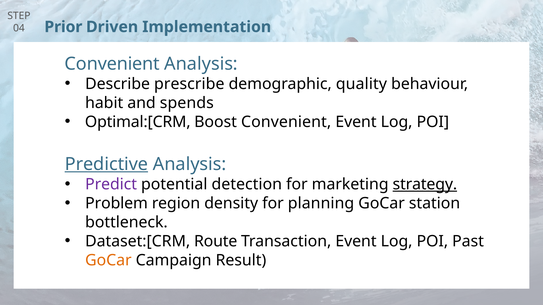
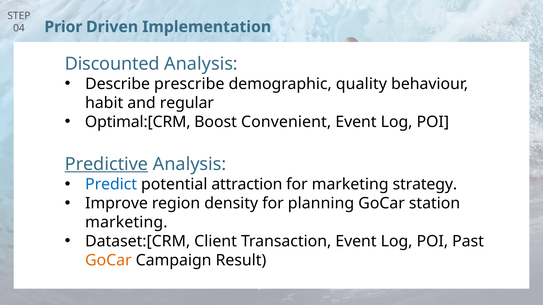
Convenient at (112, 64): Convenient -> Discounted
spends: spends -> regular
Predict colour: purple -> blue
detection: detection -> attraction
strategy underline: present -> none
Problem: Problem -> Improve
bottleneck at (126, 223): bottleneck -> marketing
Route: Route -> Client
